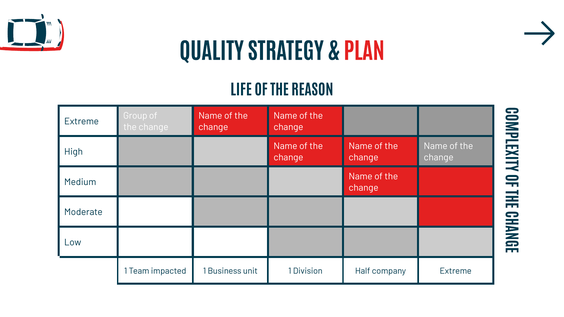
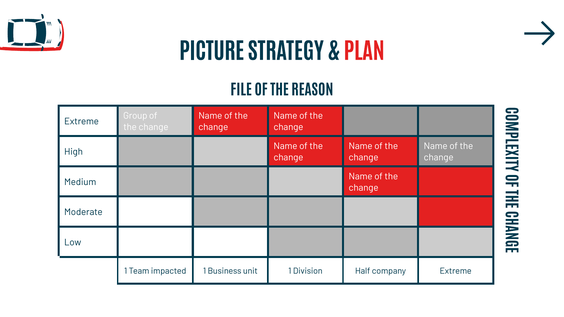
QUALITY: QUALITY -> PICTURE
LIFE: LIFE -> FILE
